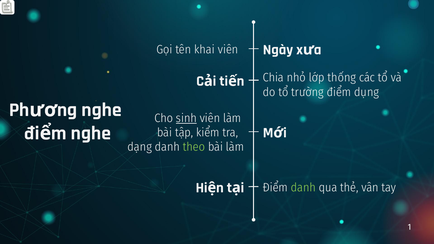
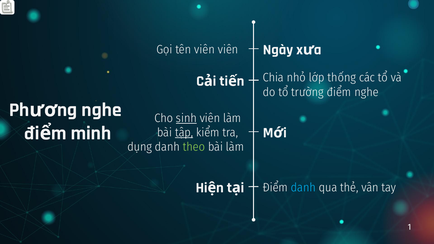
tên khai: khai -> viên
điểm dụng: dụng -> nghe
nghe at (91, 133): nghe -> minh
tập underline: none -> present
dạng: dạng -> dụng
danh at (303, 187) colour: light green -> light blue
